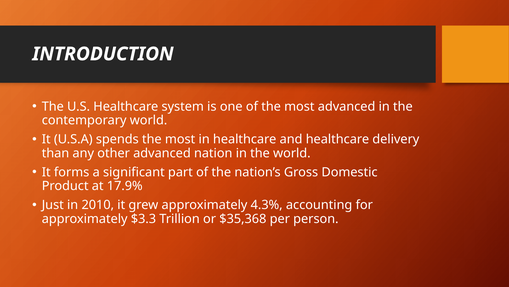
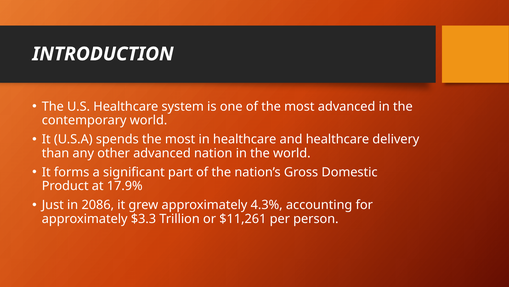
2010: 2010 -> 2086
$35,368: $35,368 -> $11,261
